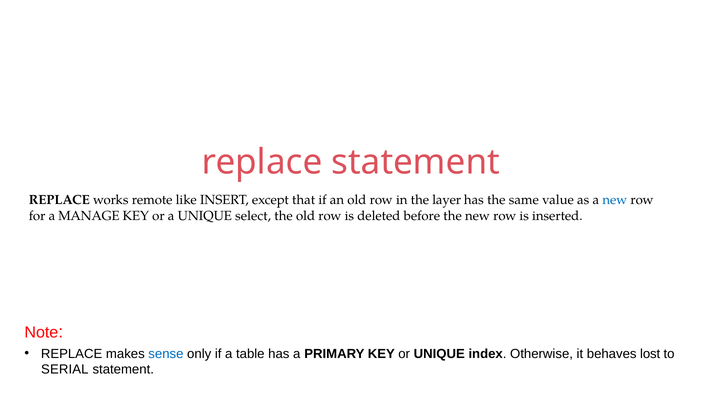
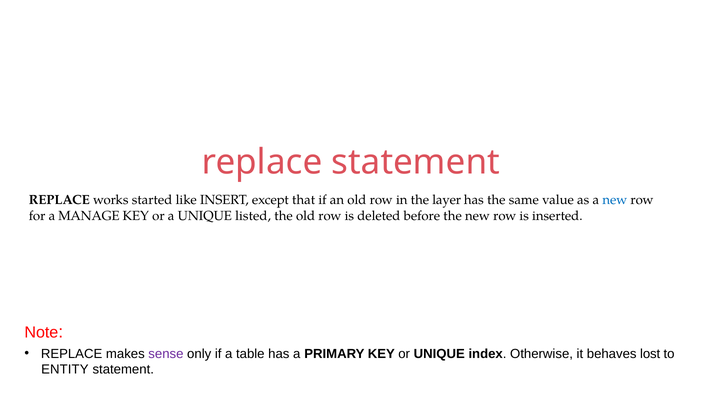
remote: remote -> started
select: select -> listed
sense colour: blue -> purple
SERIAL: SERIAL -> ENTITY
